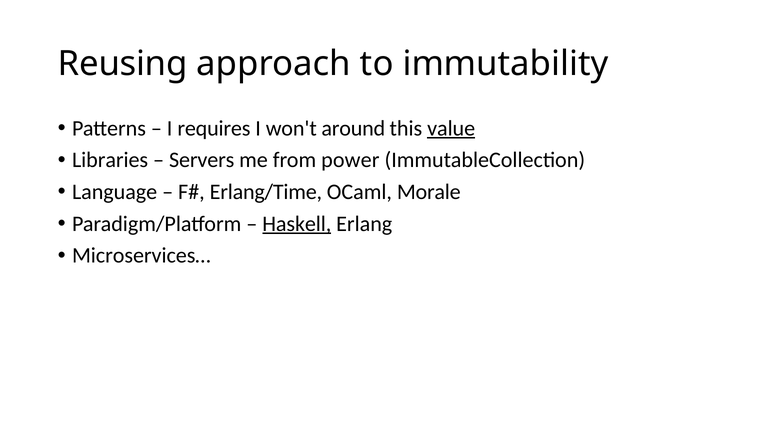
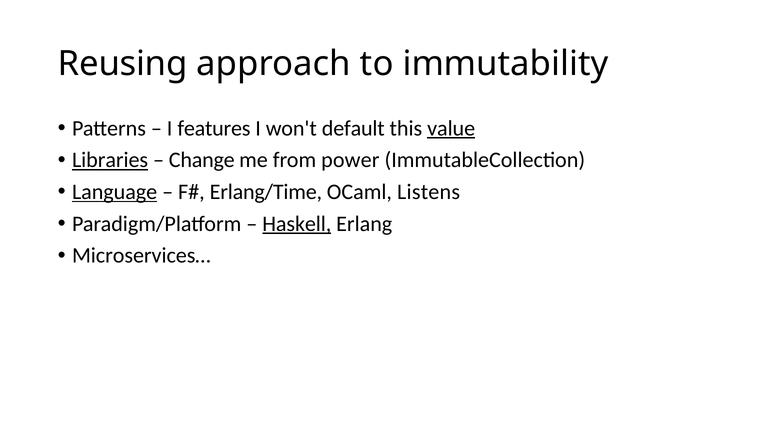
requires: requires -> features
around: around -> default
Libraries underline: none -> present
Servers: Servers -> Change
Language underline: none -> present
Morale: Morale -> Listens
